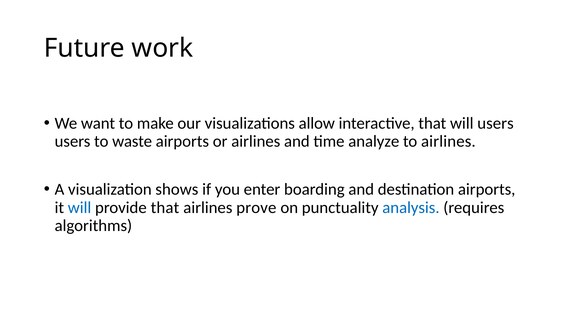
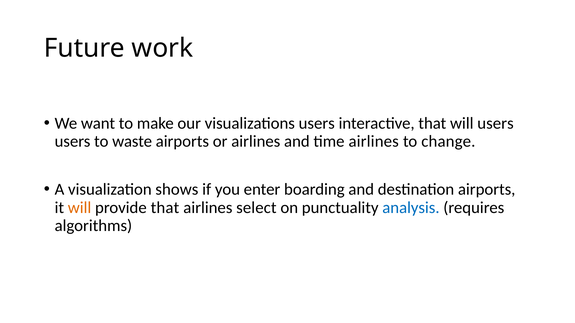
visualizations allow: allow -> users
time analyze: analyze -> airlines
to airlines: airlines -> change
will at (80, 208) colour: blue -> orange
prove: prove -> select
